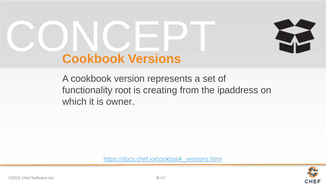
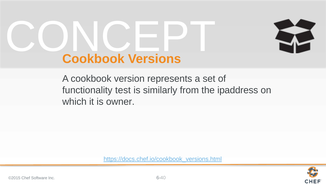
root: root -> test
creating: creating -> similarly
